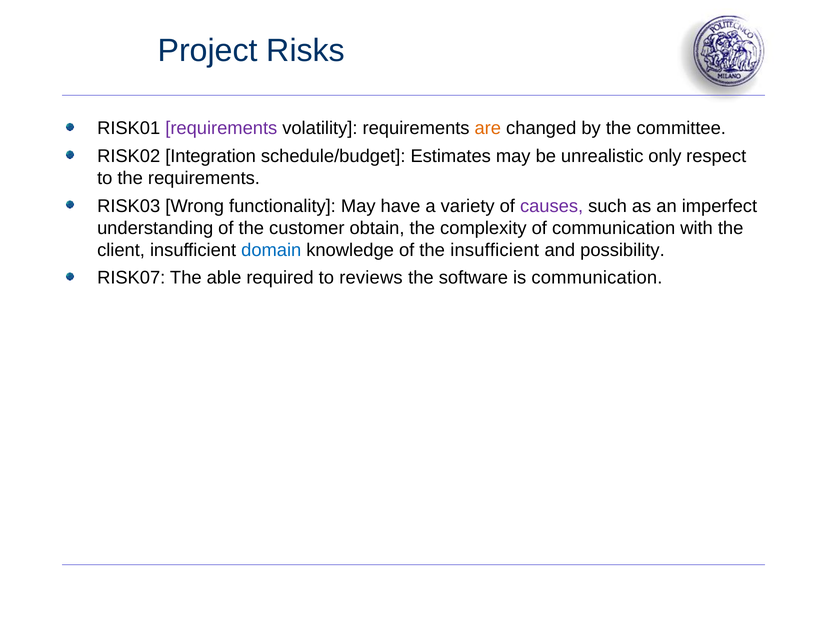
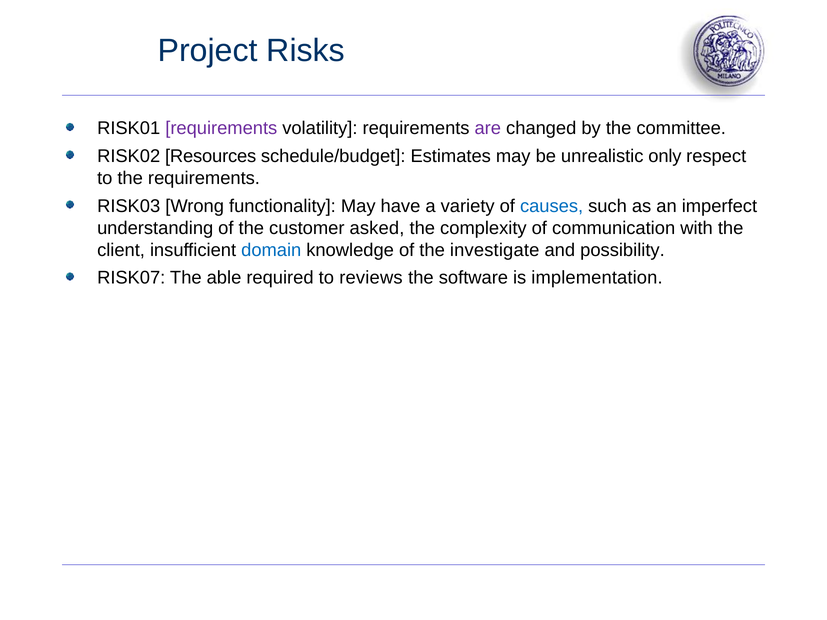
are colour: orange -> purple
Integration: Integration -> Resources
causes colour: purple -> blue
obtain: obtain -> asked
the insufficient: insufficient -> investigate
is communication: communication -> implementation
